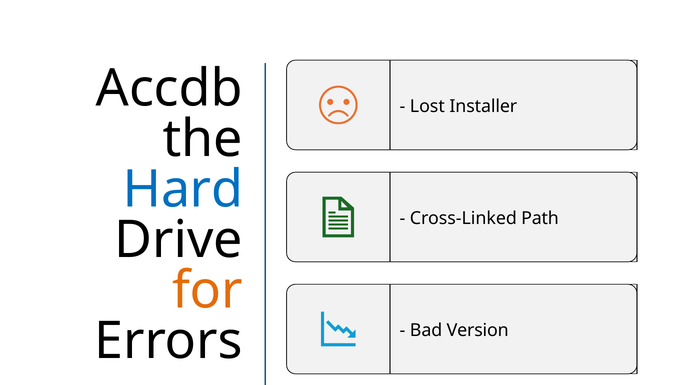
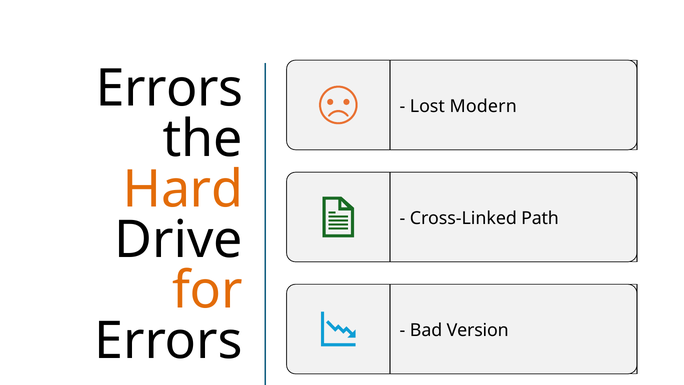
Accdb at (169, 88): Accdb -> Errors
Installer: Installer -> Modern
Hard colour: blue -> orange
